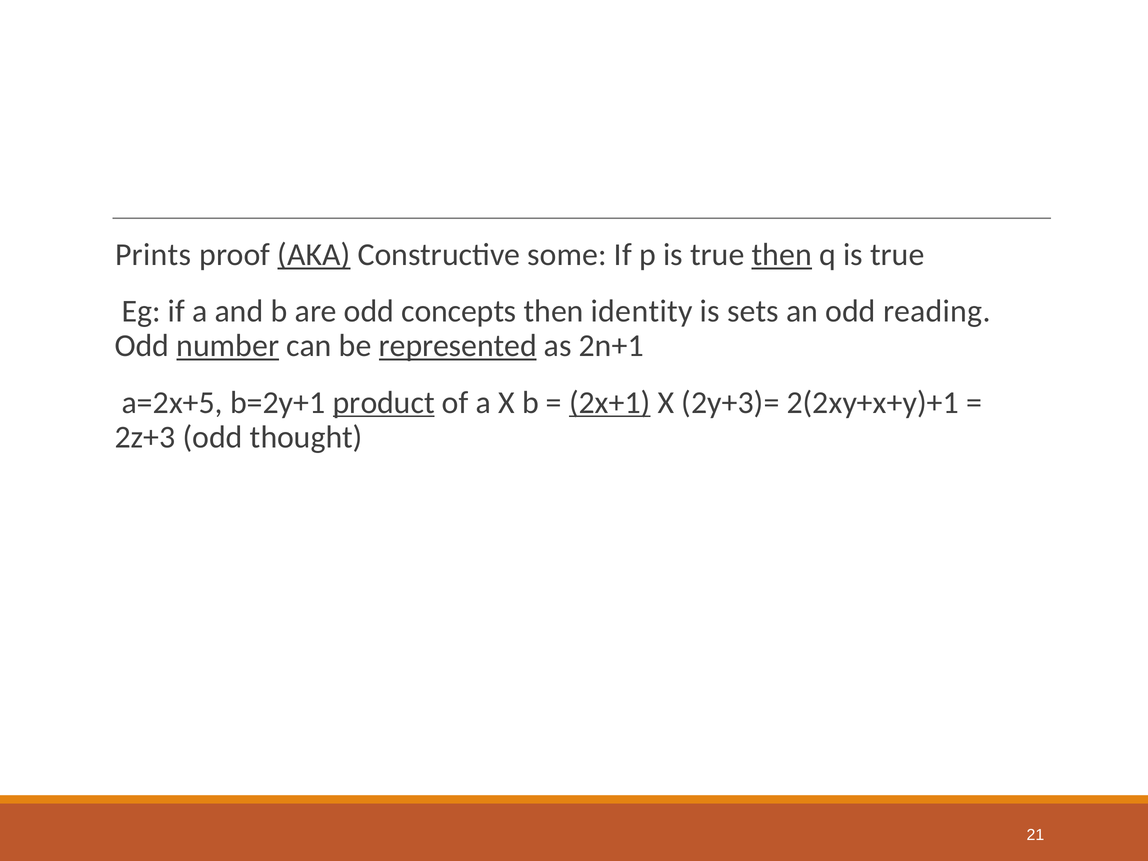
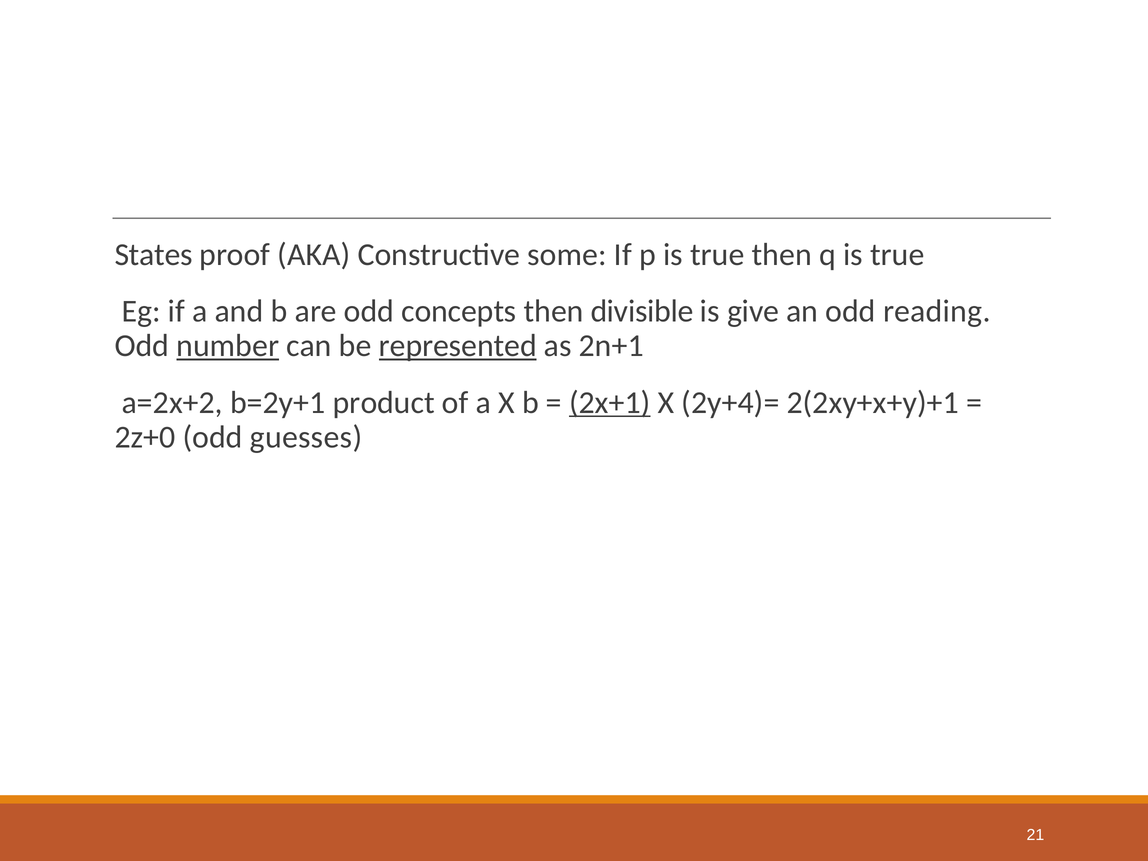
Prints: Prints -> States
AKA underline: present -> none
then at (782, 255) underline: present -> none
identity: identity -> divisible
sets: sets -> give
a=2x+5: a=2x+5 -> a=2x+2
product underline: present -> none
2y+3)=: 2y+3)= -> 2y+4)=
2z+3: 2z+3 -> 2z+0
thought: thought -> guesses
